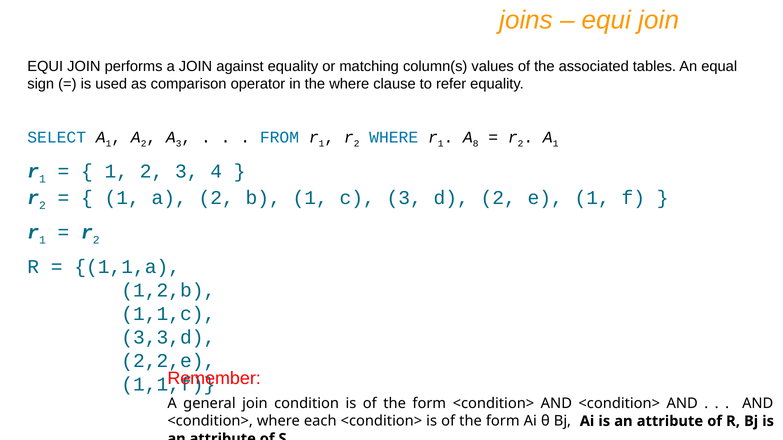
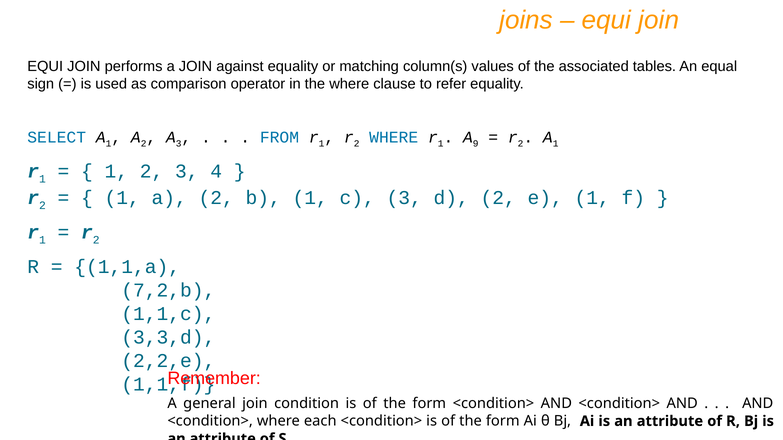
8: 8 -> 9
1,2,b: 1,2,b -> 7,2,b
